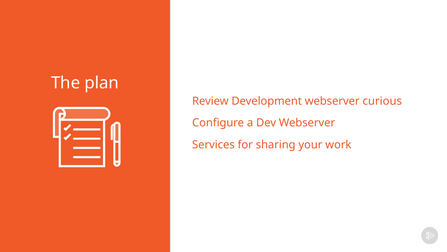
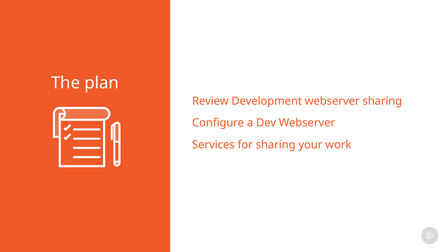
webserver curious: curious -> sharing
